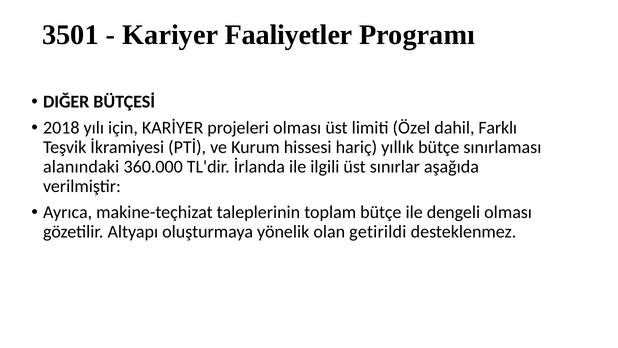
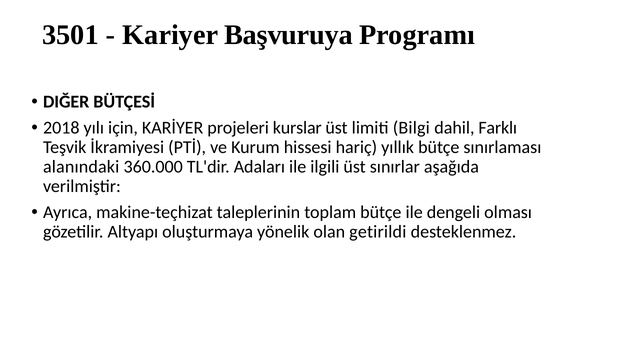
Faaliyetler: Faaliyetler -> Başvuruya
projeleri olması: olması -> kurslar
Özel: Özel -> Bilgi
İrlanda: İrlanda -> Adaları
